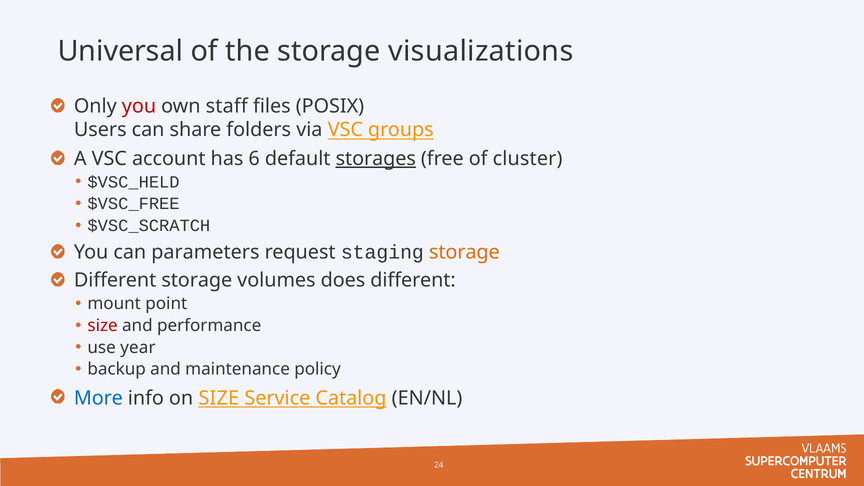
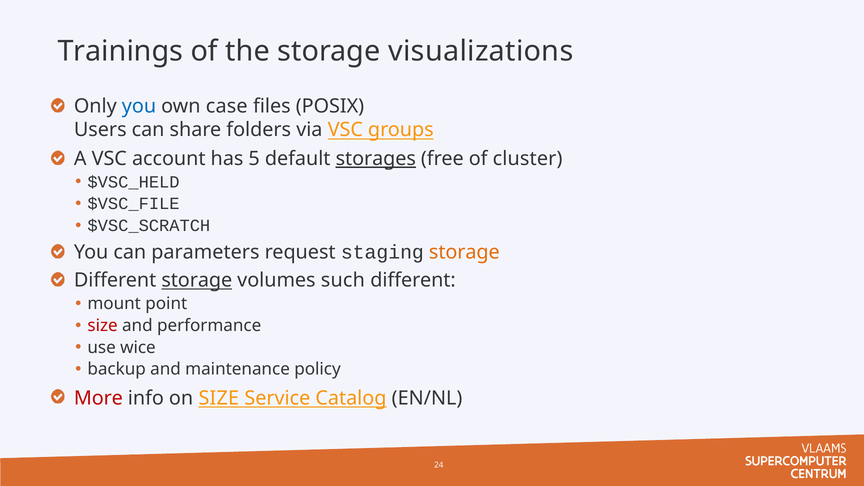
Universal: Universal -> Trainings
you at (139, 106) colour: red -> blue
staff: staff -> case
6: 6 -> 5
$VSC_FREE: $VSC_FREE -> $VSC_FILE
storage at (197, 280) underline: none -> present
does: does -> such
year: year -> wice
More colour: blue -> red
